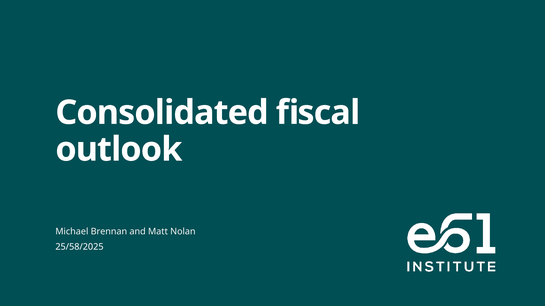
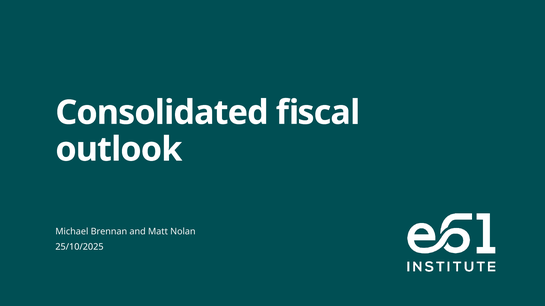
25/58/2025: 25/58/2025 -> 25/10/2025
